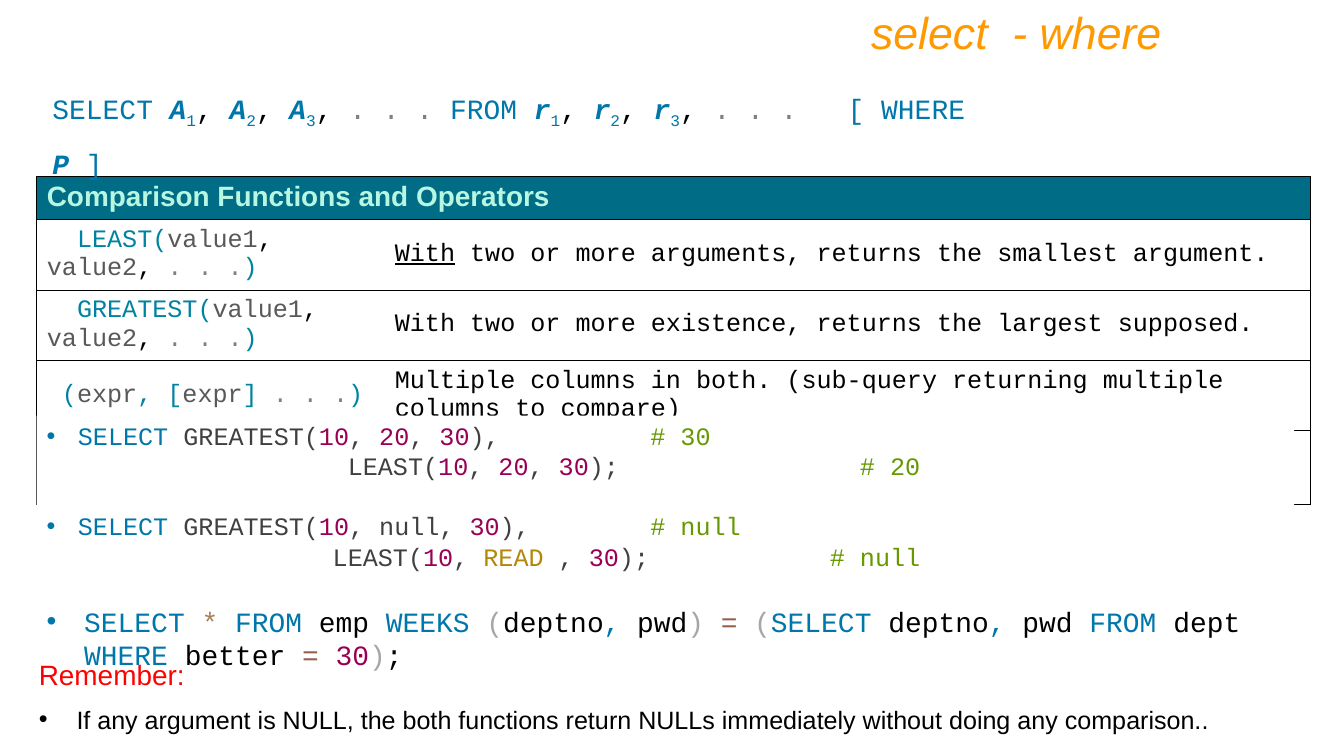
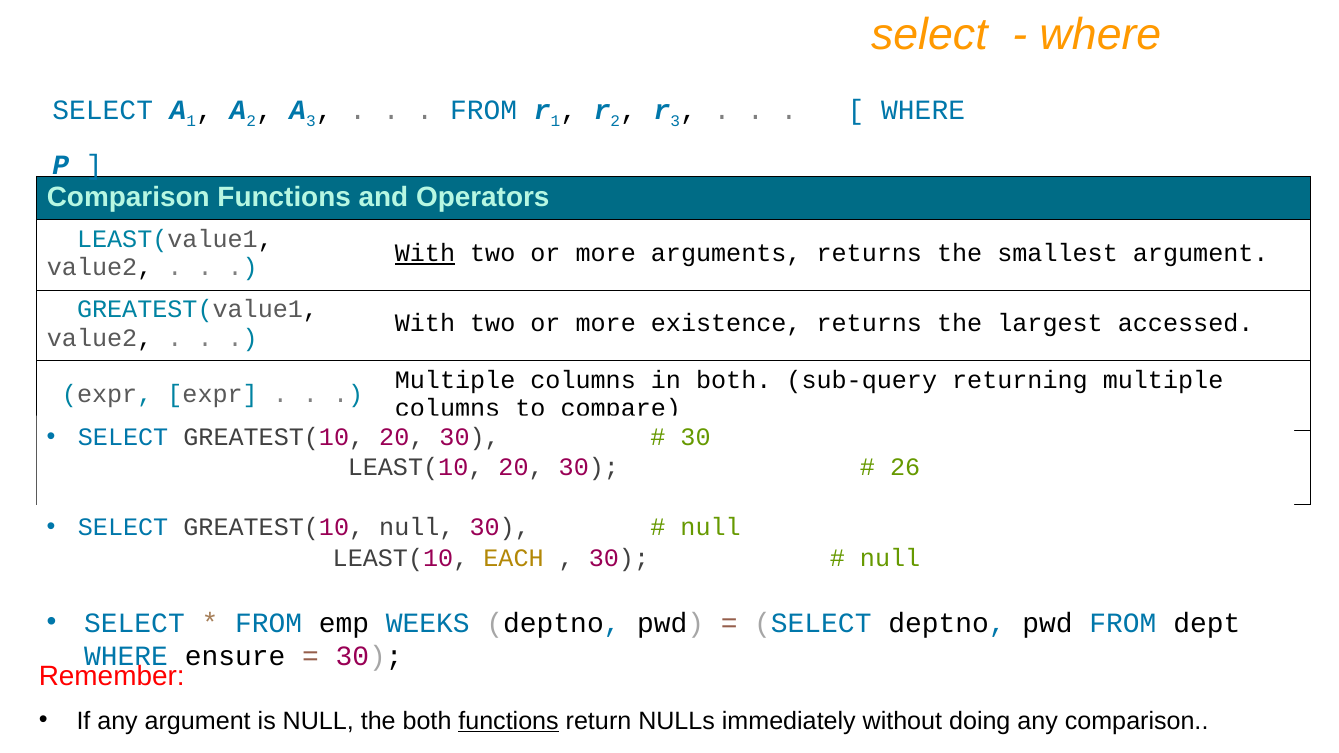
supposed: supposed -> accessed
20 at (905, 468): 20 -> 26
READ: READ -> EACH
better: better -> ensure
functions at (509, 721) underline: none -> present
